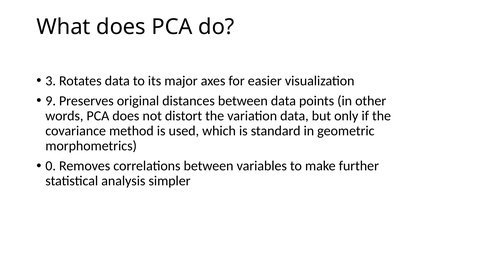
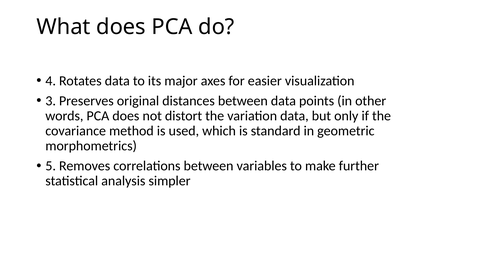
3: 3 -> 4
9: 9 -> 3
0: 0 -> 5
